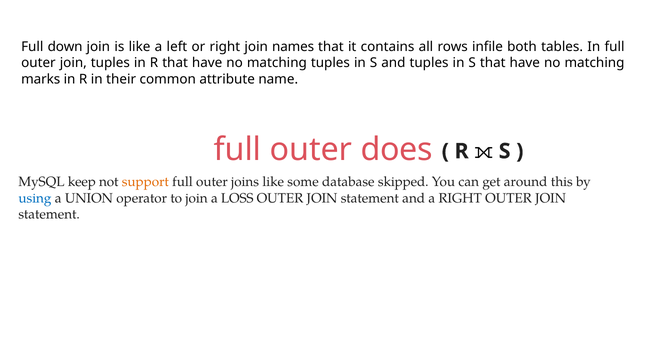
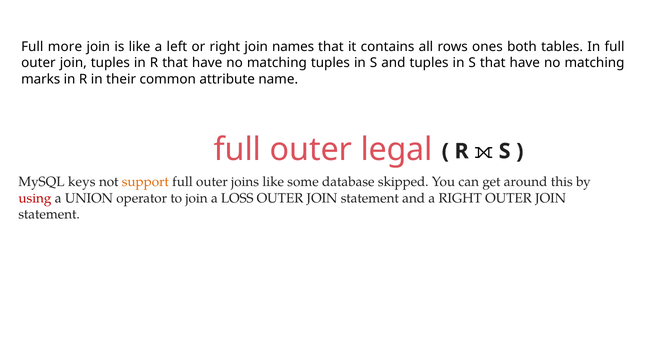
down: down -> more
infile: infile -> ones
does: does -> legal
keep: keep -> keys
using colour: blue -> red
